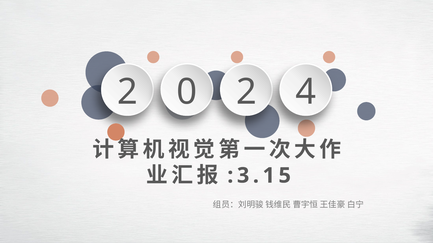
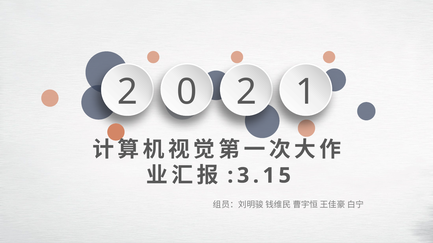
4: 4 -> 1
